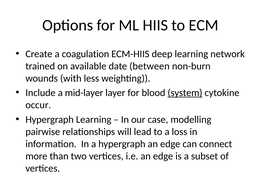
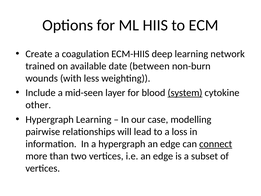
mid-layer: mid-layer -> mid-seen
occur: occur -> other
connect underline: none -> present
